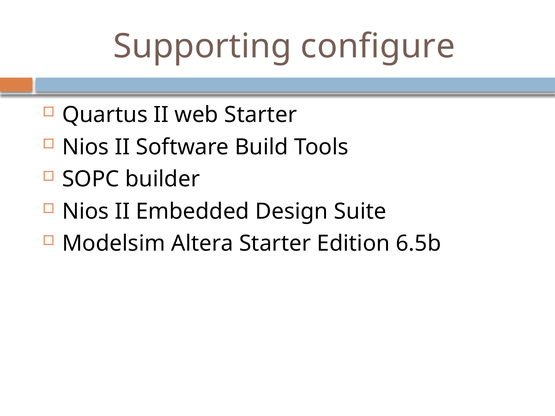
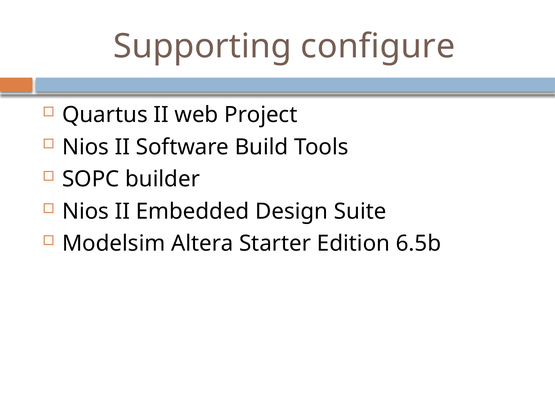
web Starter: Starter -> Project
